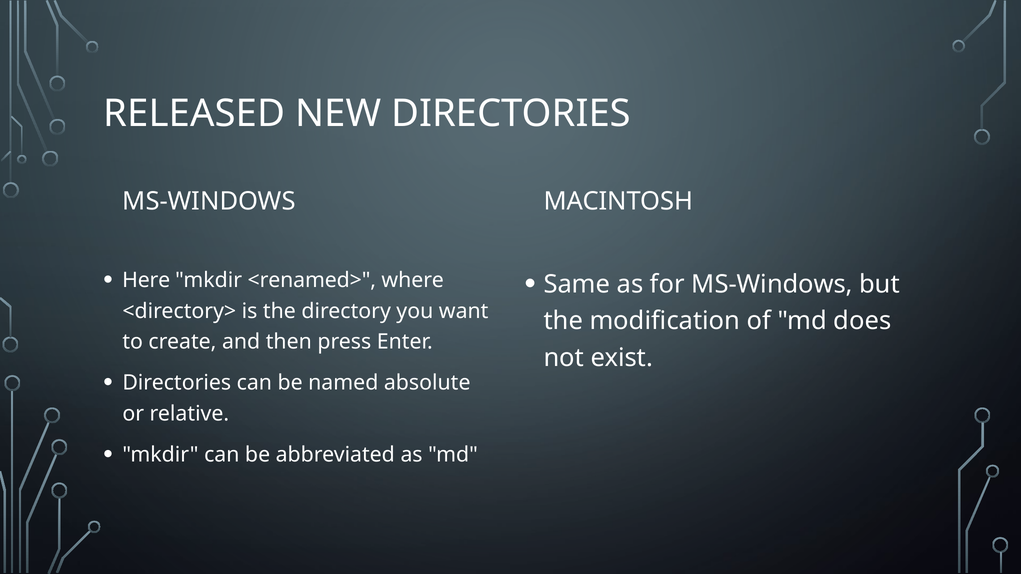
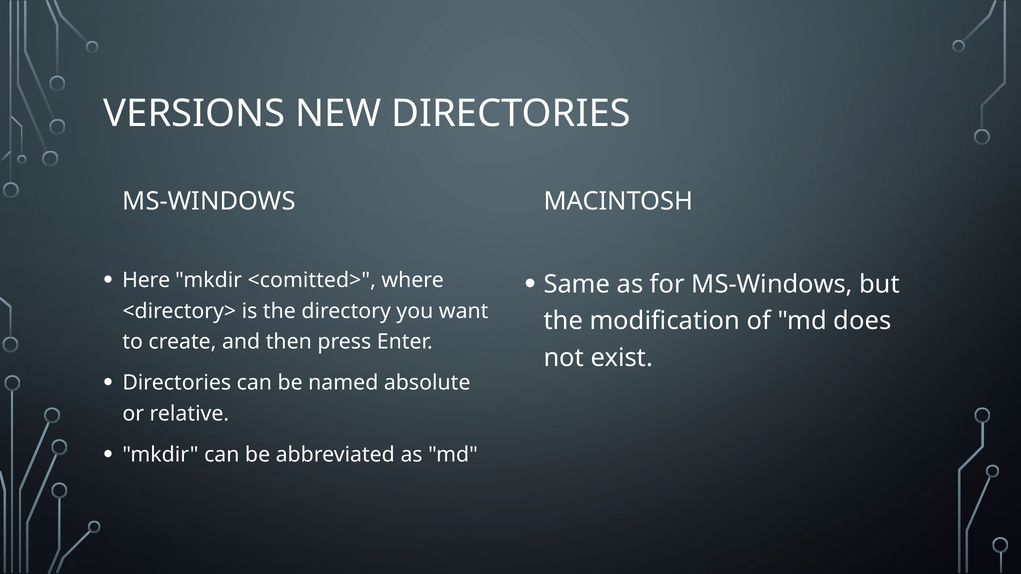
RELEASED: RELEASED -> VERSIONS
<renamed>: <renamed> -> <comitted>
